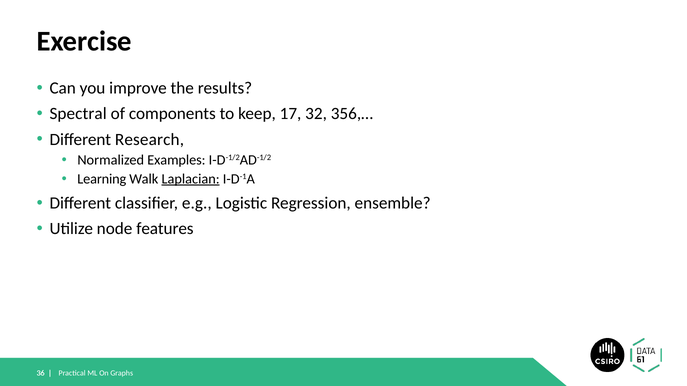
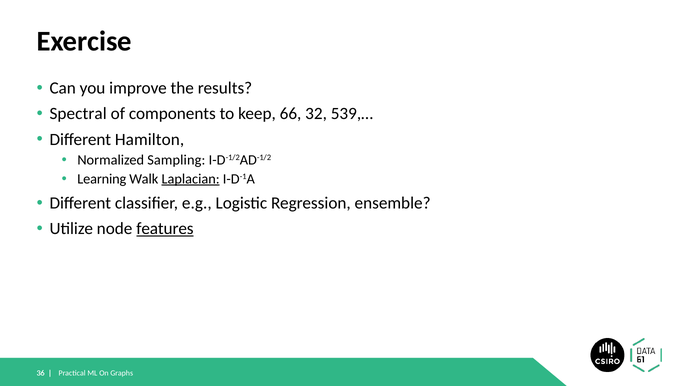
17: 17 -> 66
356,…: 356,… -> 539,…
Research: Research -> Hamilton
Examples: Examples -> Sampling
features underline: none -> present
